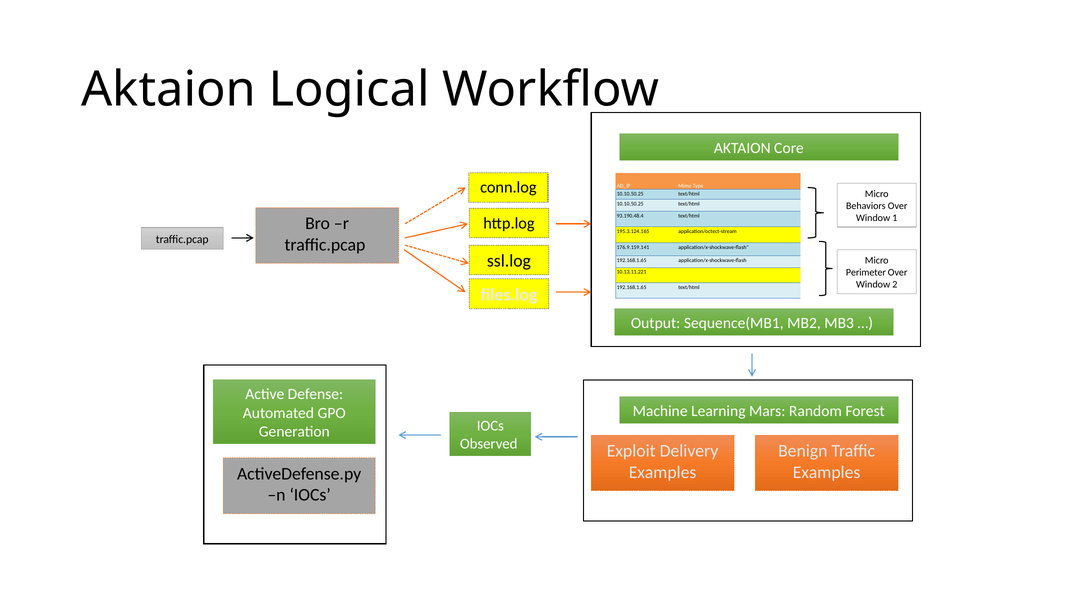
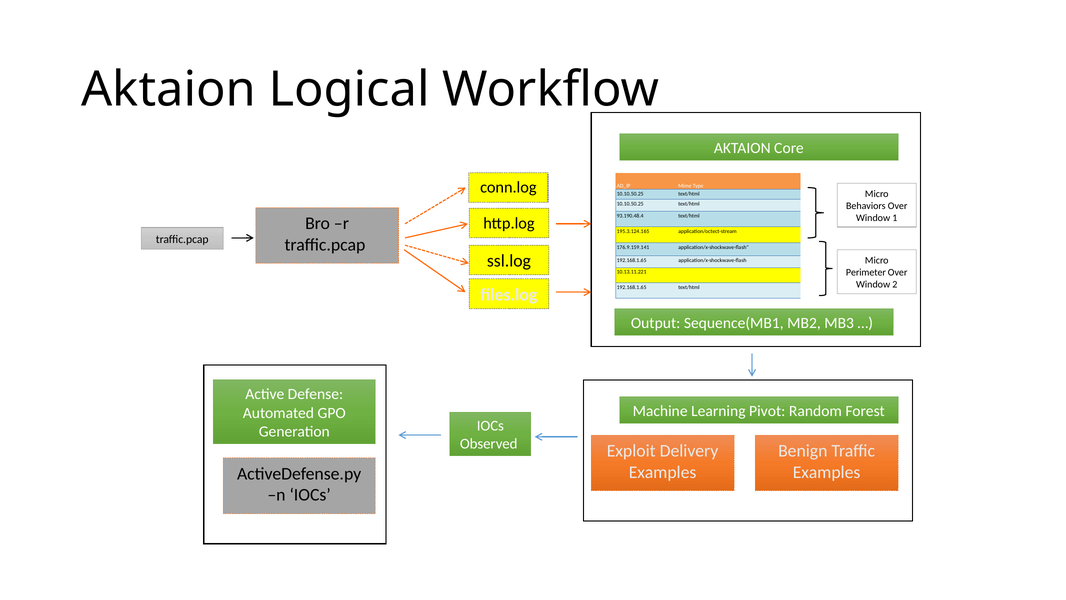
Mars: Mars -> Pivot
